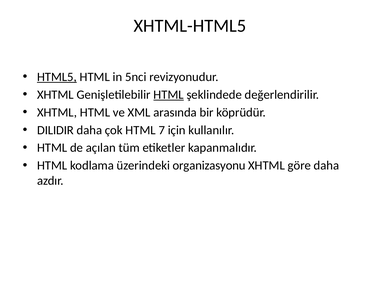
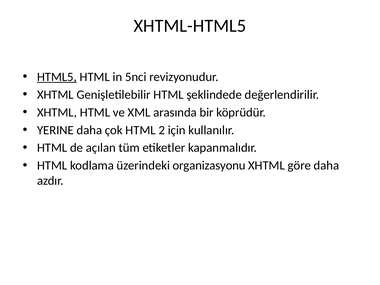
HTML at (169, 95) underline: present -> none
DILIDIR: DILIDIR -> YERINE
7: 7 -> 2
